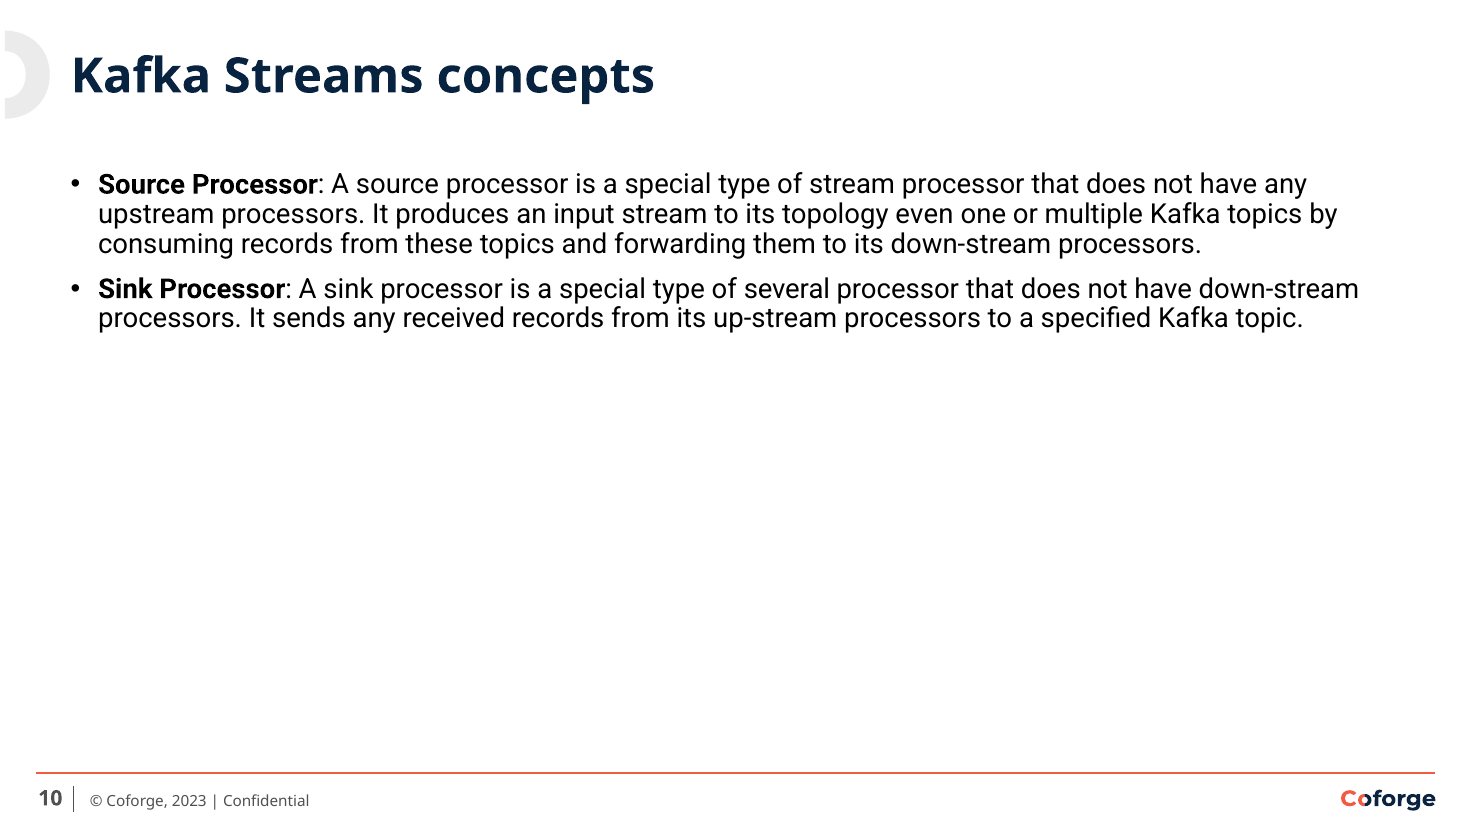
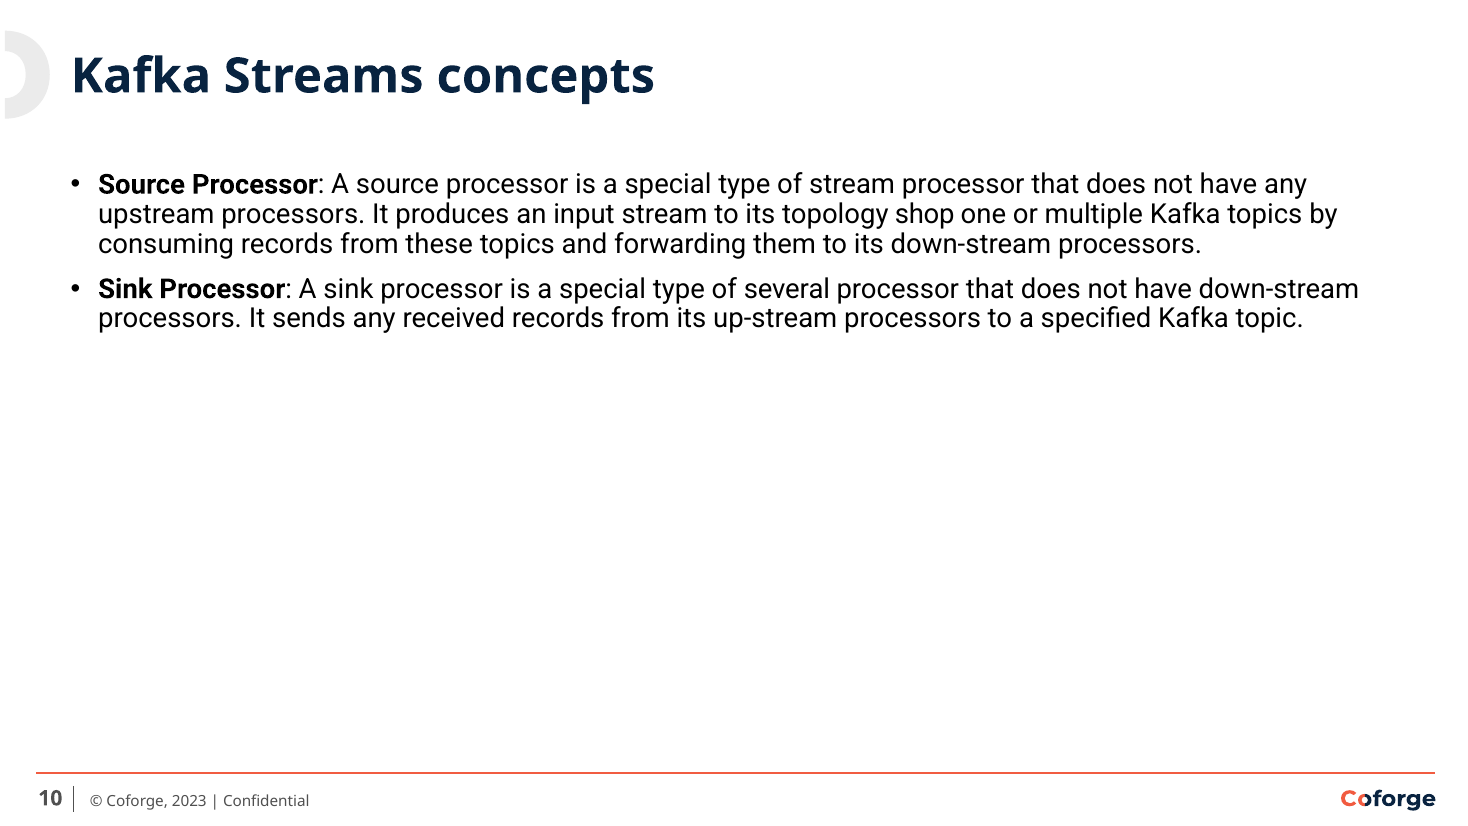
even: even -> shop
